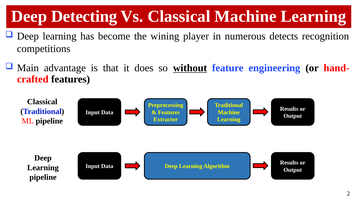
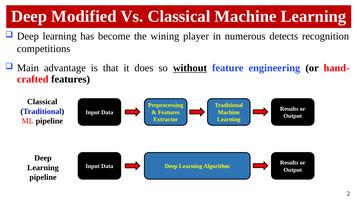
Detecting: Detecting -> Modified
